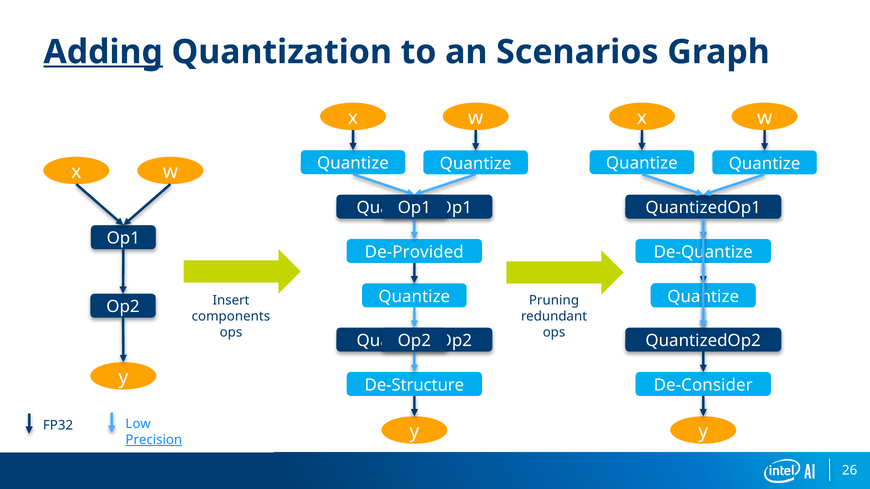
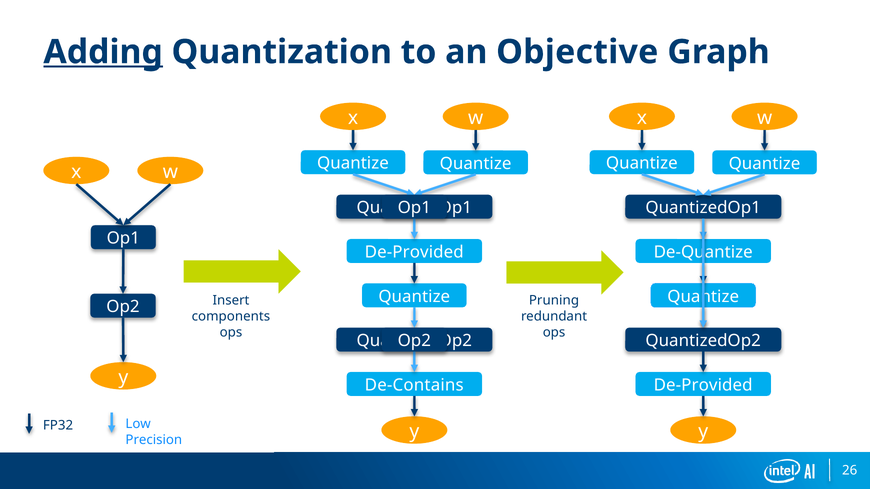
Scenarios: Scenarios -> Objective
De-Structure: De-Structure -> De-Contains
De-Consider at (703, 385): De-Consider -> De-Provided
Precision underline: present -> none
